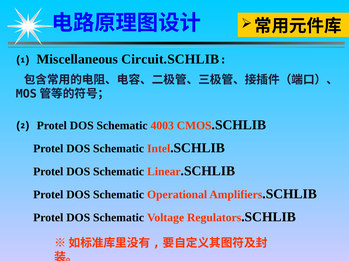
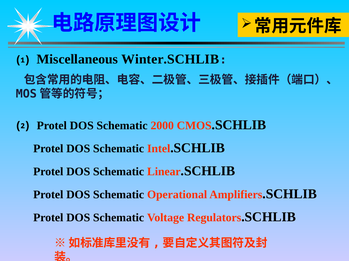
Circuit.SCHLIB: Circuit.SCHLIB -> Winter.SCHLIB
4003: 4003 -> 2000
